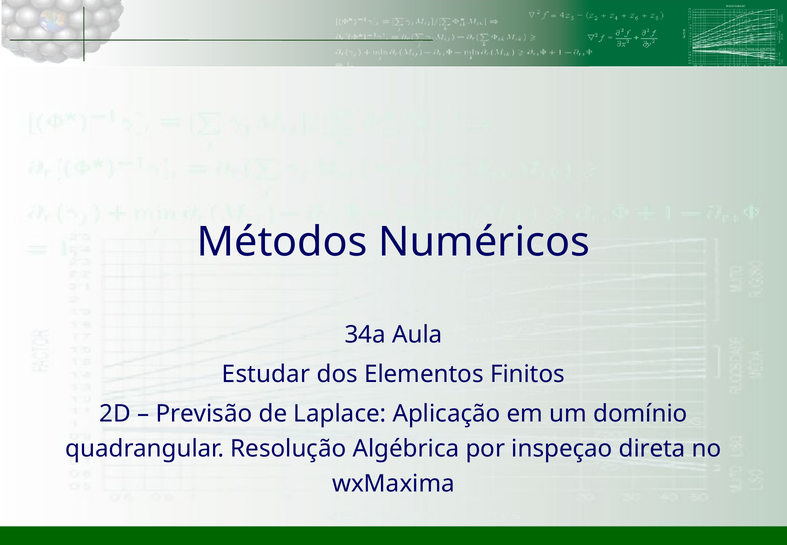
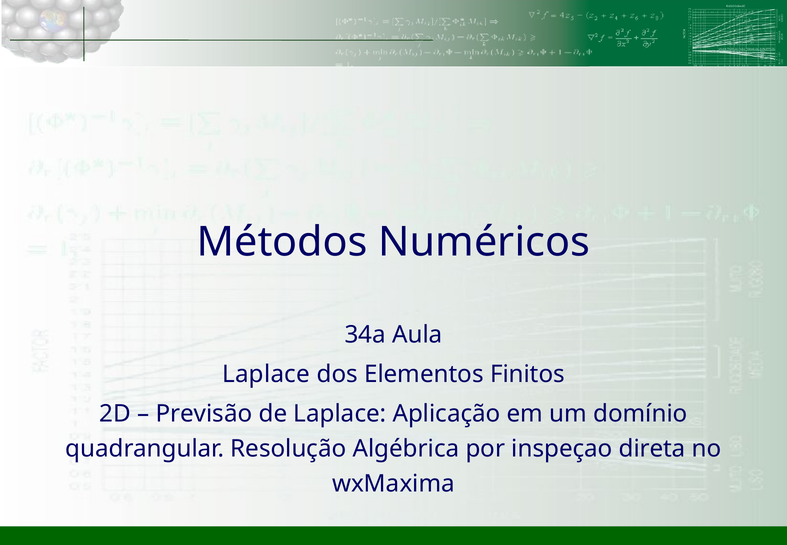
Estudar at (266, 374): Estudar -> Laplace
